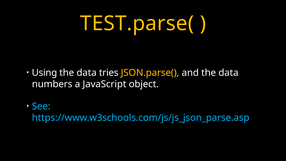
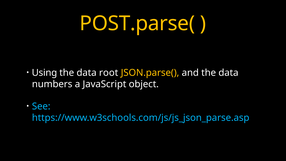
TEST.parse(: TEST.parse( -> POST.parse(
tries: tries -> root
